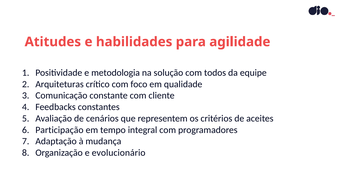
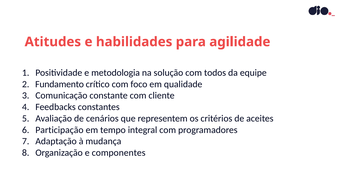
Arquiteturas: Arquiteturas -> Fundamento
evolucionário: evolucionário -> componentes
